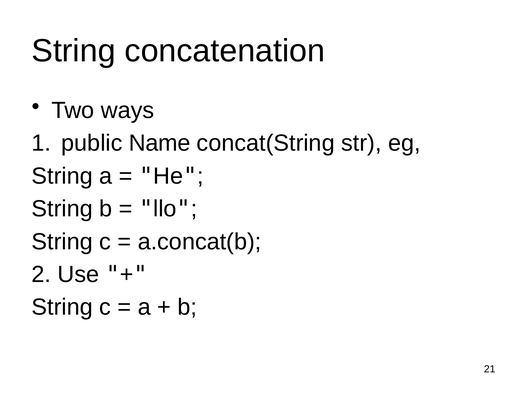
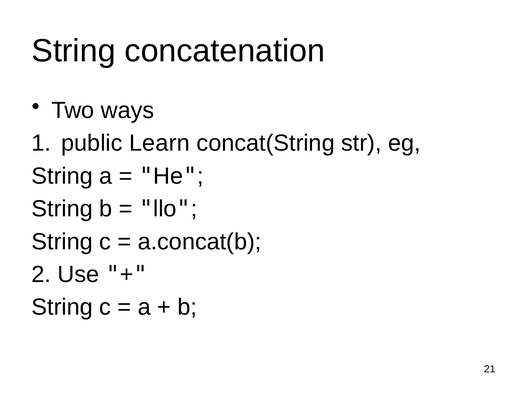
Name: Name -> Learn
